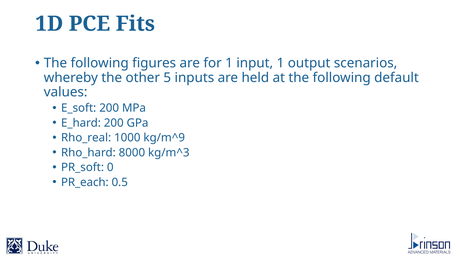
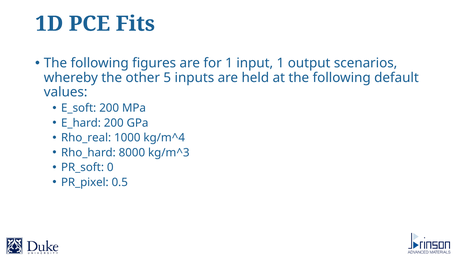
kg/m^9: kg/m^9 -> kg/m^4
PR_each: PR_each -> PR_pixel
